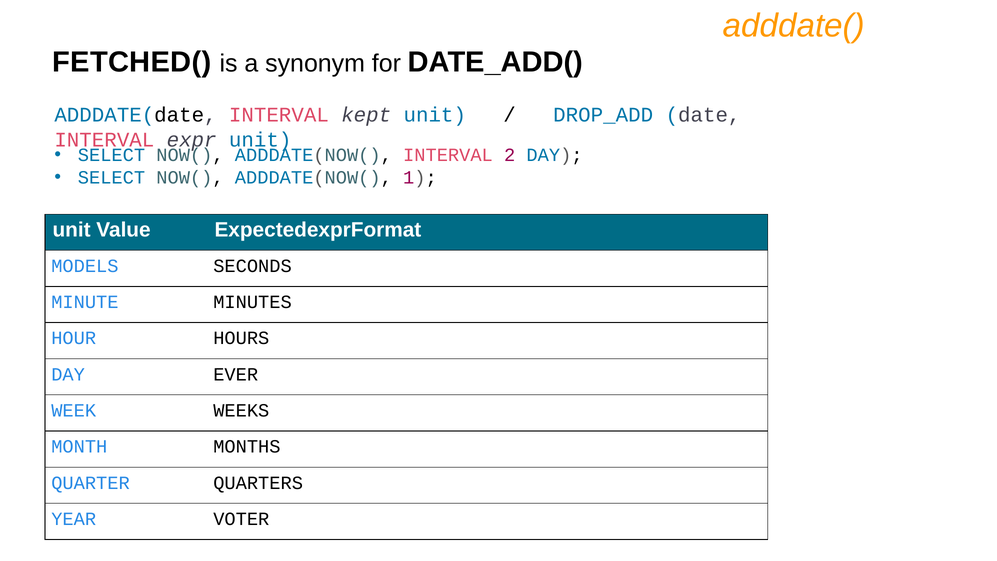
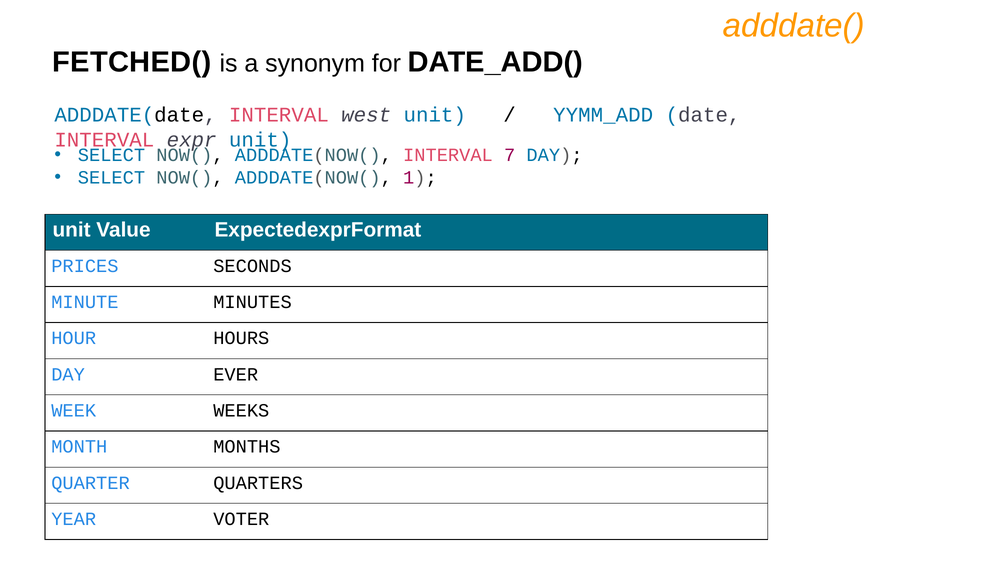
kept: kept -> west
DROP_ADD: DROP_ADD -> YYMM_ADD
2: 2 -> 7
MODELS: MODELS -> PRICES
